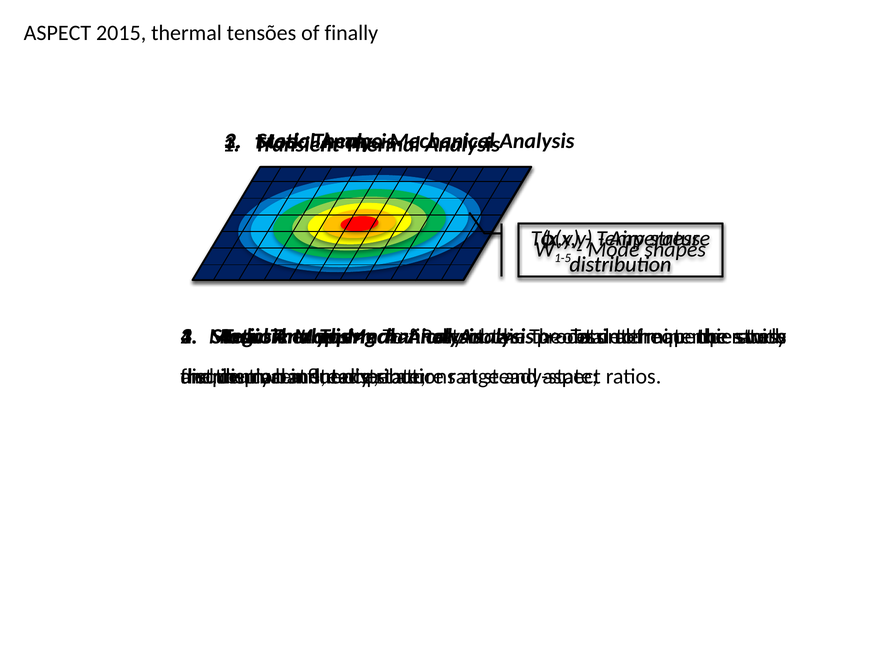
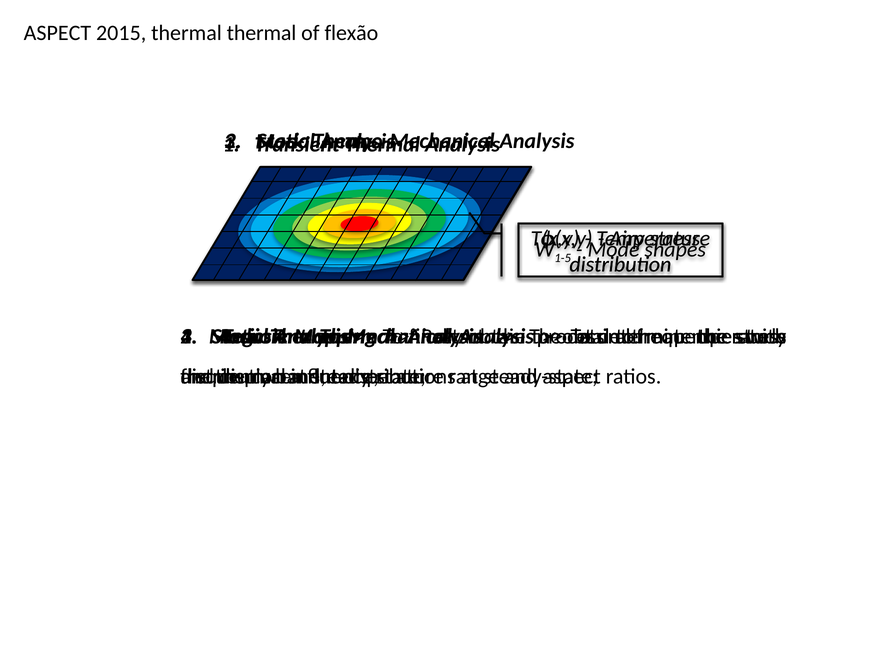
thermal tensões: tensões -> thermal
of finally: finally -> flexão
